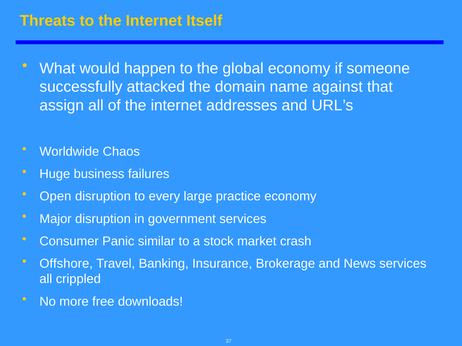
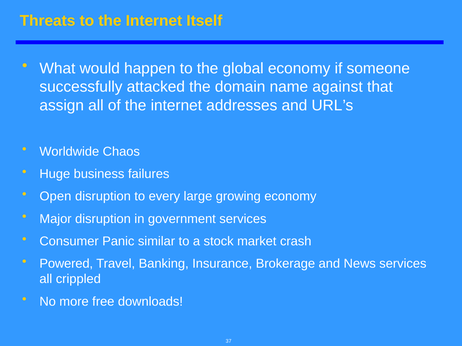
practice: practice -> growing
Offshore: Offshore -> Powered
